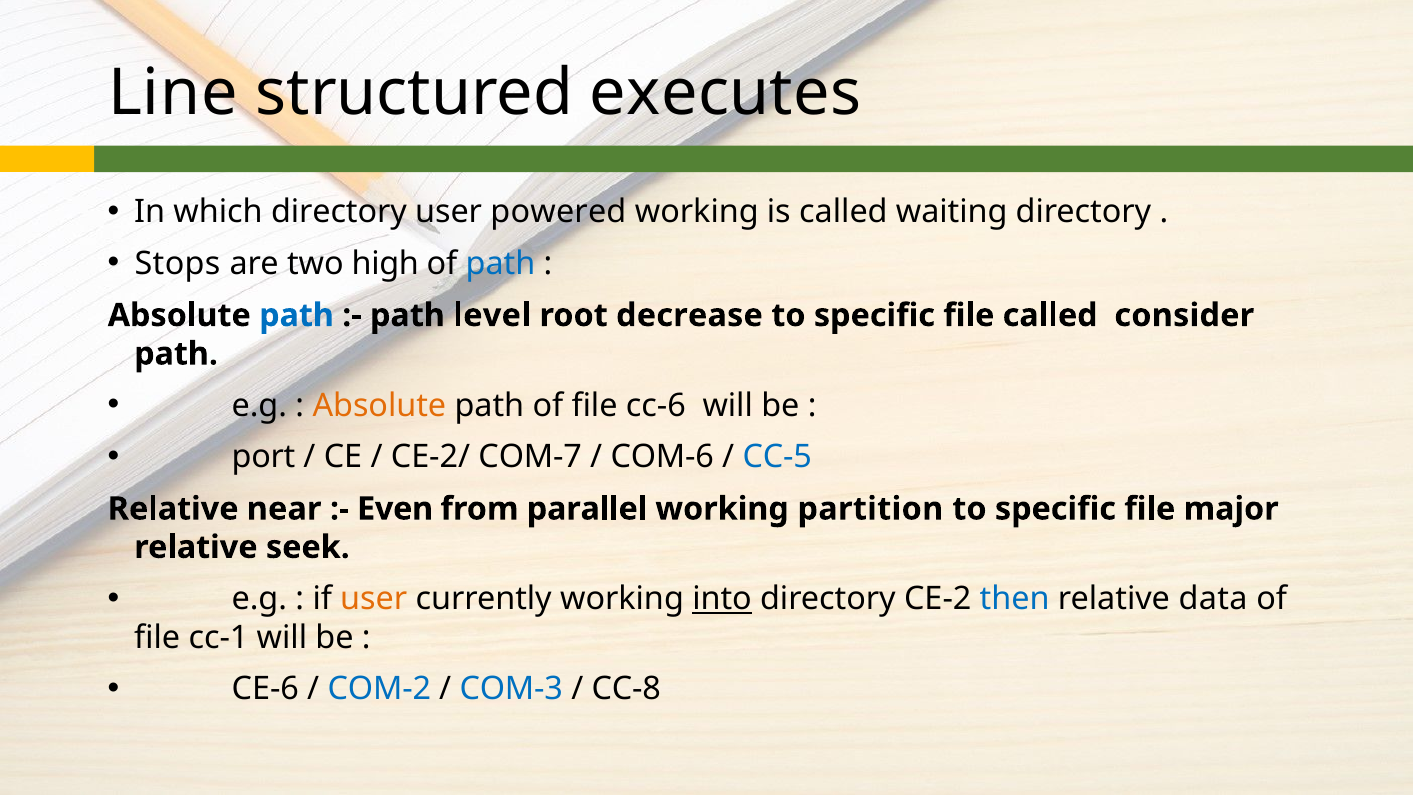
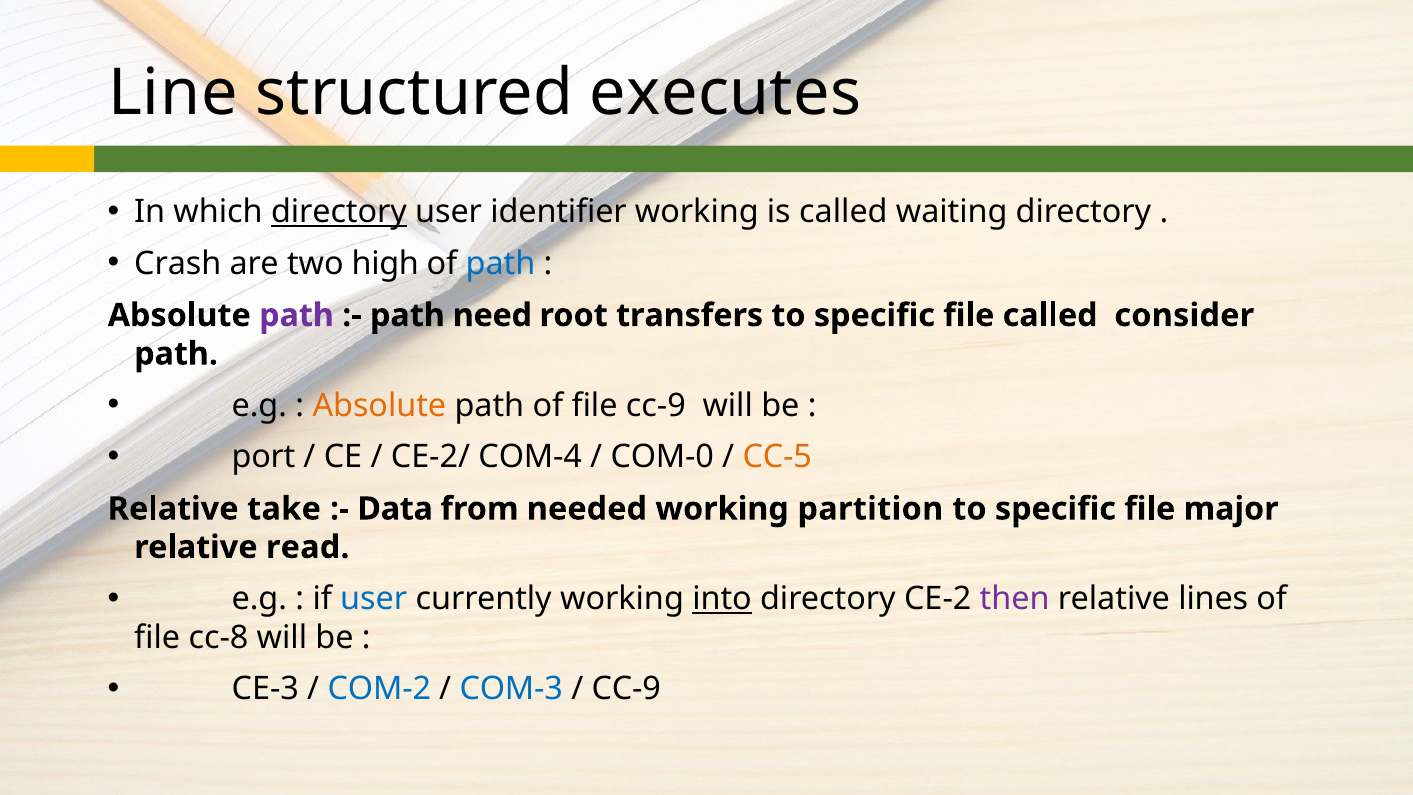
directory at (339, 212) underline: none -> present
powered: powered -> identifier
Stops: Stops -> Crash
path at (297, 315) colour: blue -> purple
level: level -> need
decrease: decrease -> transfers
file cc-6: cc-6 -> cc-9
COM-7: COM-7 -> COM-4
COM-6: COM-6 -> COM-0
CC-5 colour: blue -> orange
near: near -> take
Even: Even -> Data
parallel: parallel -> needed
seek: seek -> read
user at (374, 599) colour: orange -> blue
then colour: blue -> purple
data: data -> lines
cc-1: cc-1 -> cc-8
CE-6: CE-6 -> CE-3
CC-8 at (626, 689): CC-8 -> CC-9
